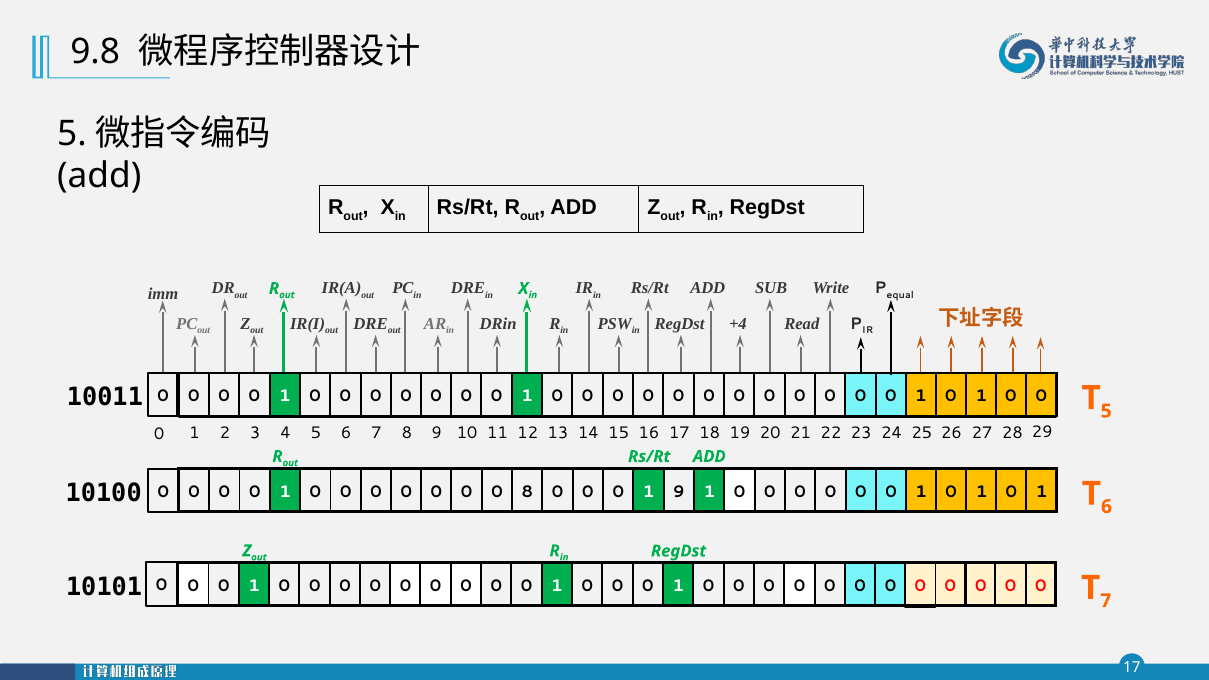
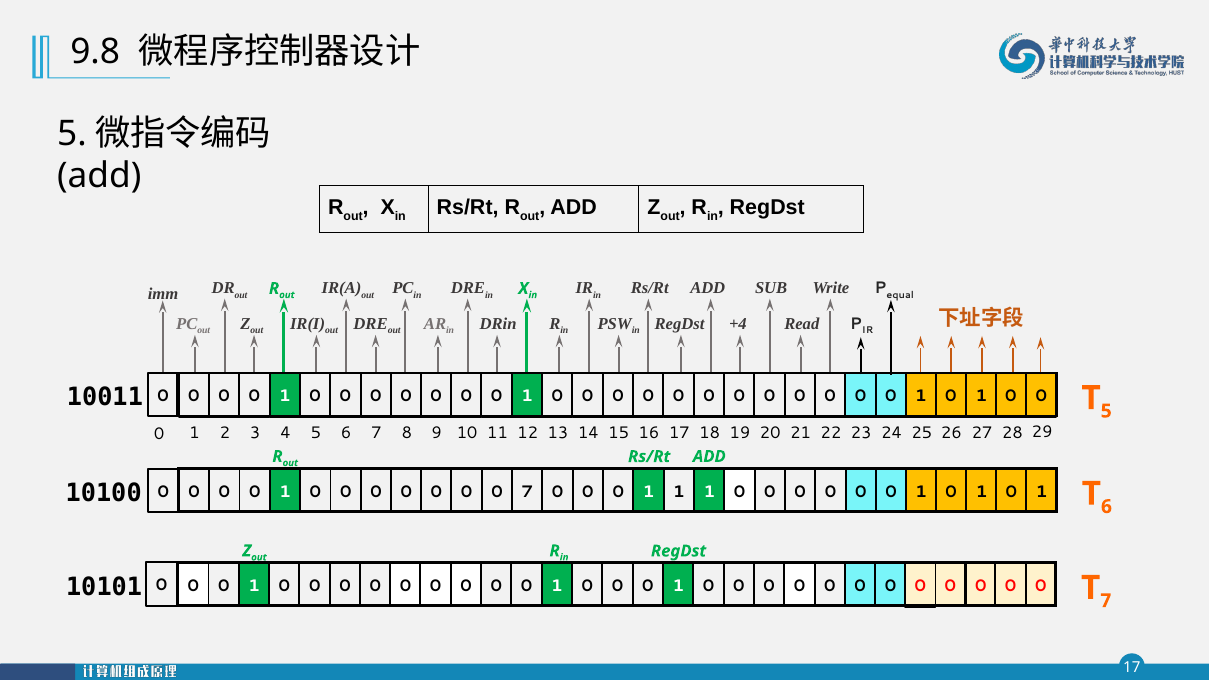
0 8: 8 -> 7
0 0 1 9: 9 -> 1
